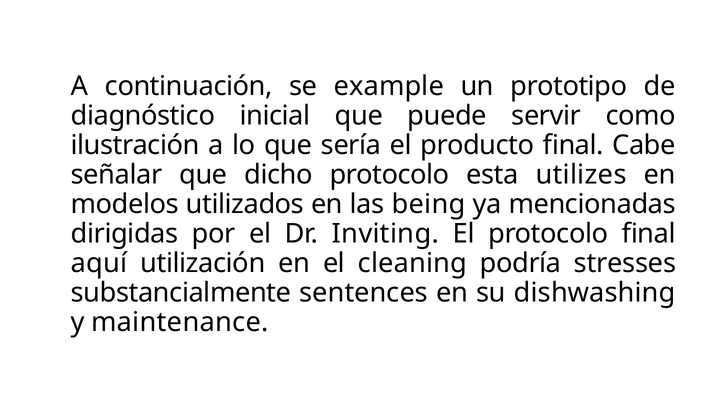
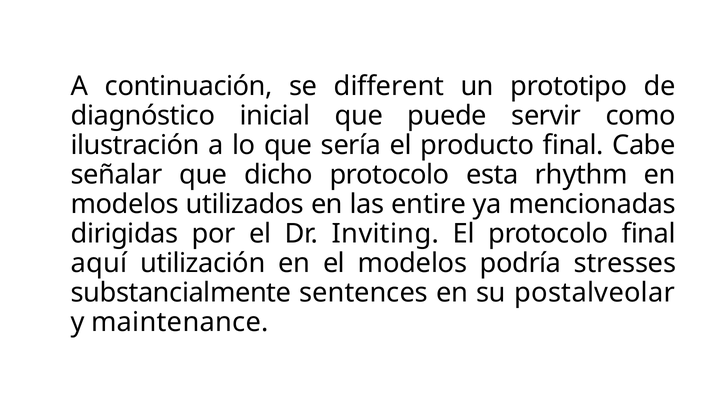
example: example -> different
utilizes: utilizes -> rhythm
being: being -> entire
el cleaning: cleaning -> modelos
dishwashing: dishwashing -> postalveolar
